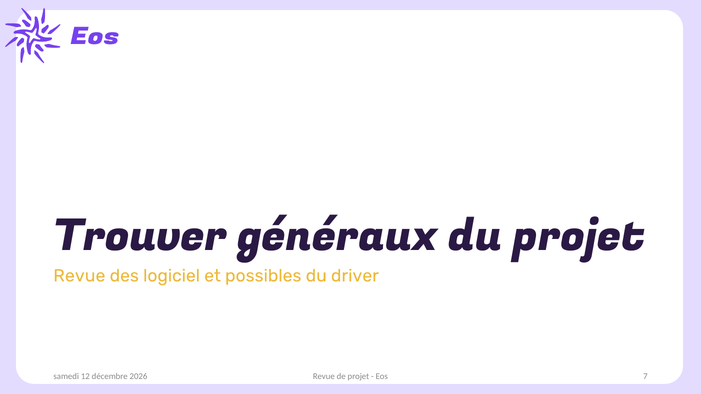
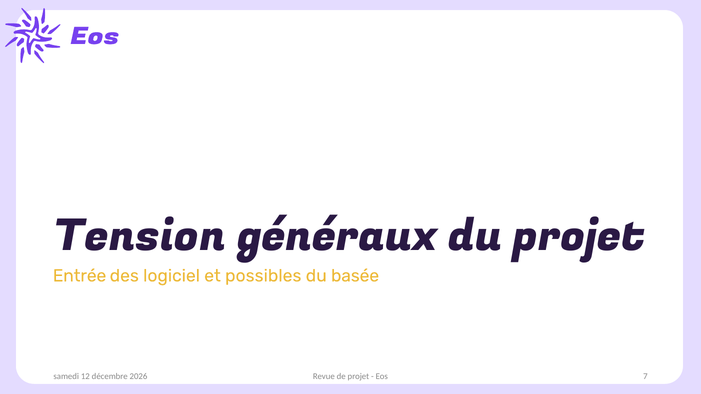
Trouver: Trouver -> Tension
Revue at (79, 276): Revue -> Entrée
driver: driver -> basée
